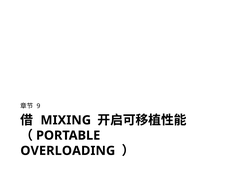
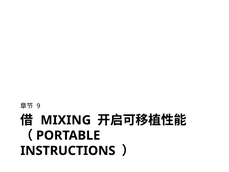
OVERLOADING: OVERLOADING -> INSTRUCTIONS
